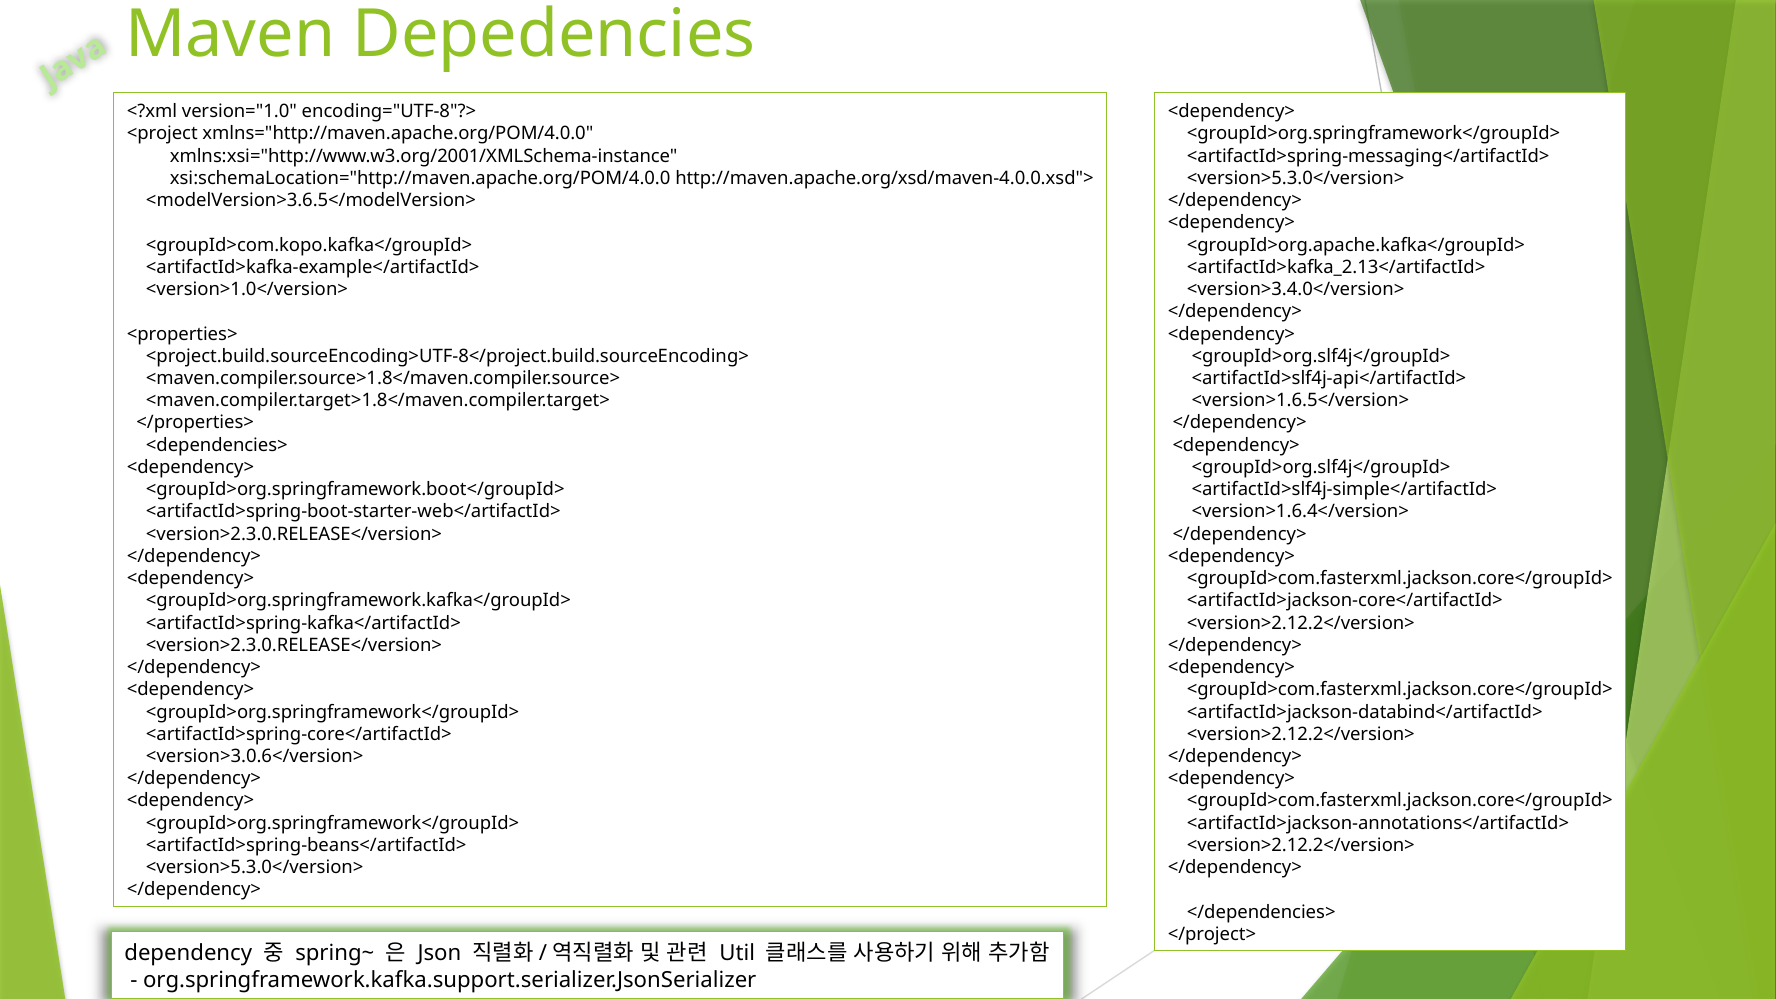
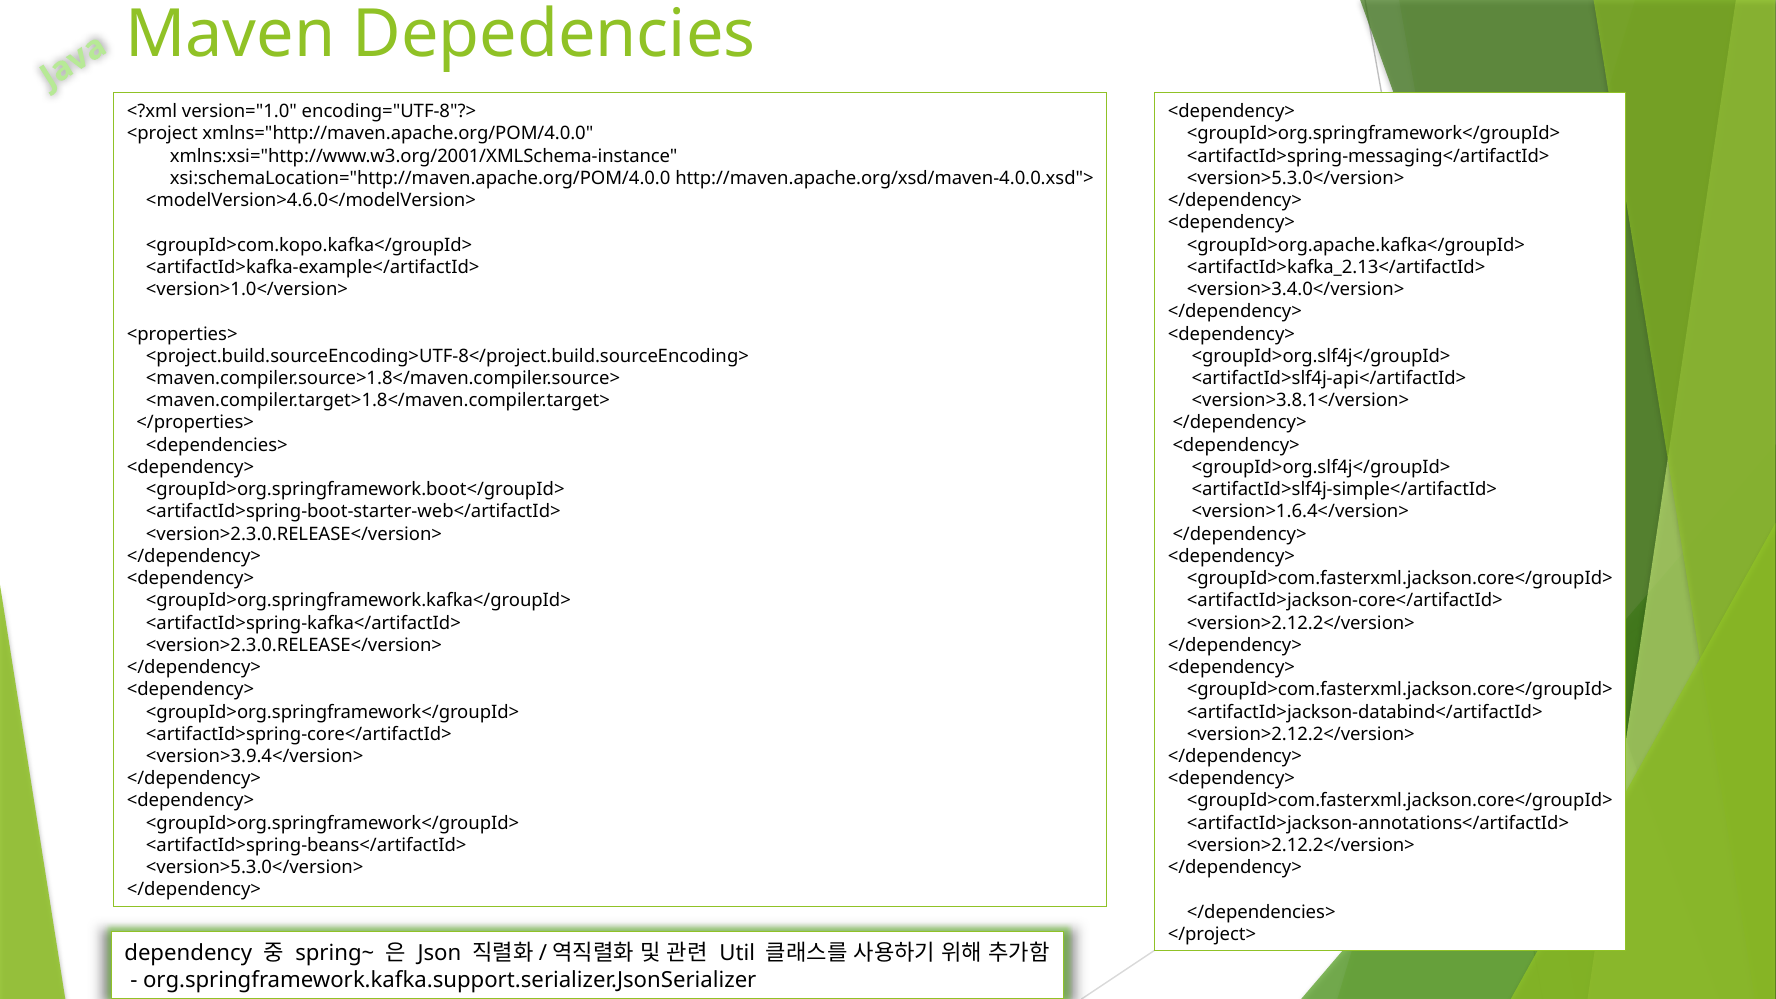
<modelVersion>3.6.5</modelVersion>: <modelVersion>3.6.5</modelVersion> -> <modelVersion>4.6.0</modelVersion>
<version>1.6.5</version>: <version>1.6.5</version> -> <version>3.8.1</version>
<version>3.0.6</version>: <version>3.0.6</version> -> <version>3.9.4</version>
